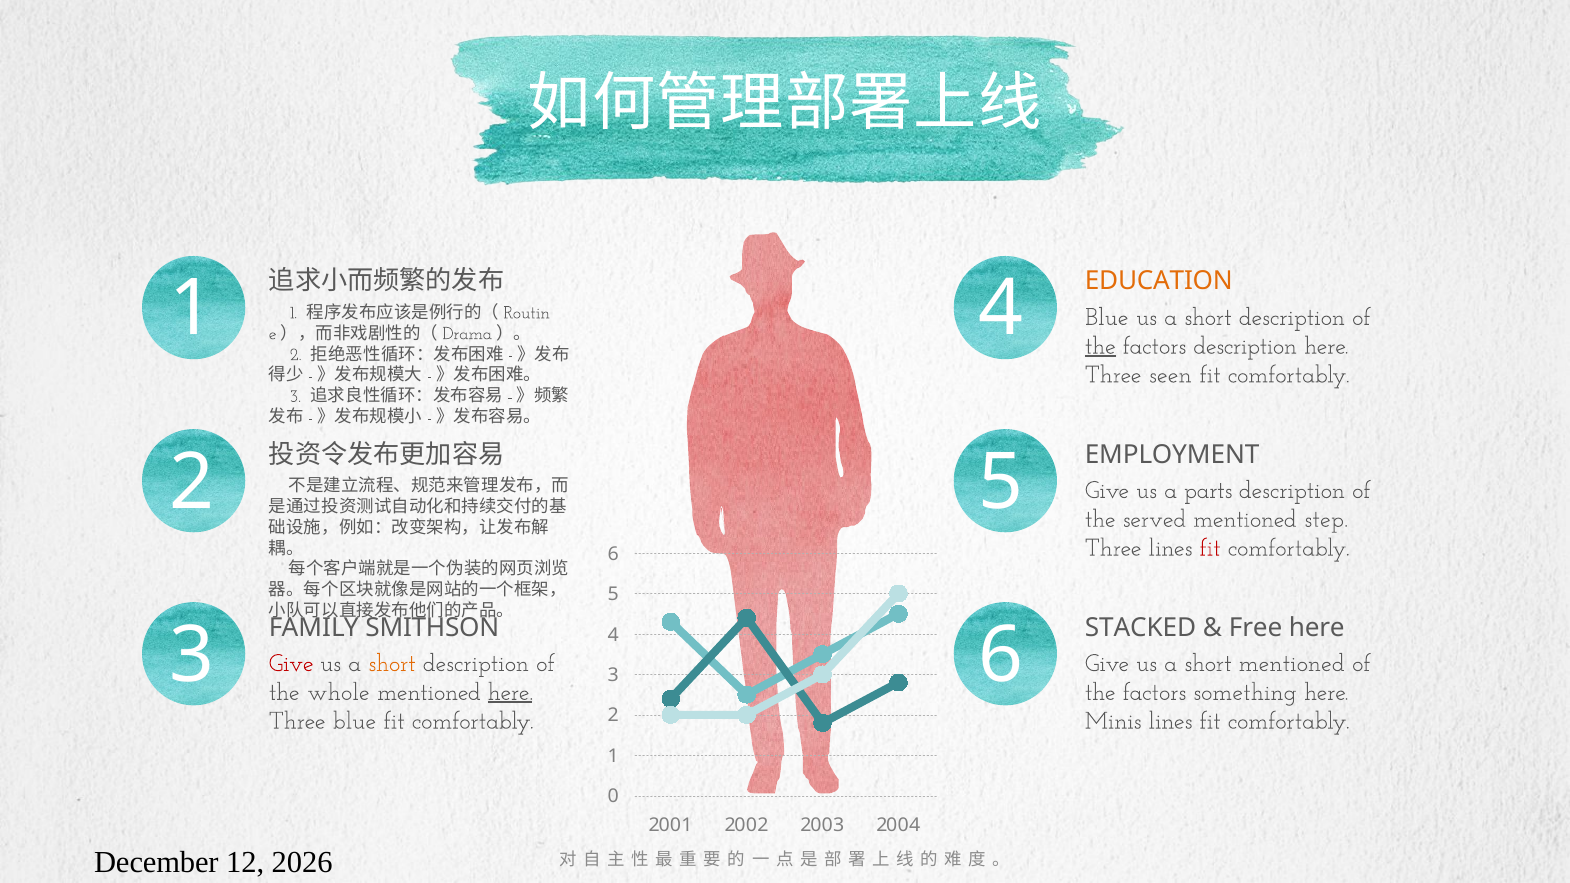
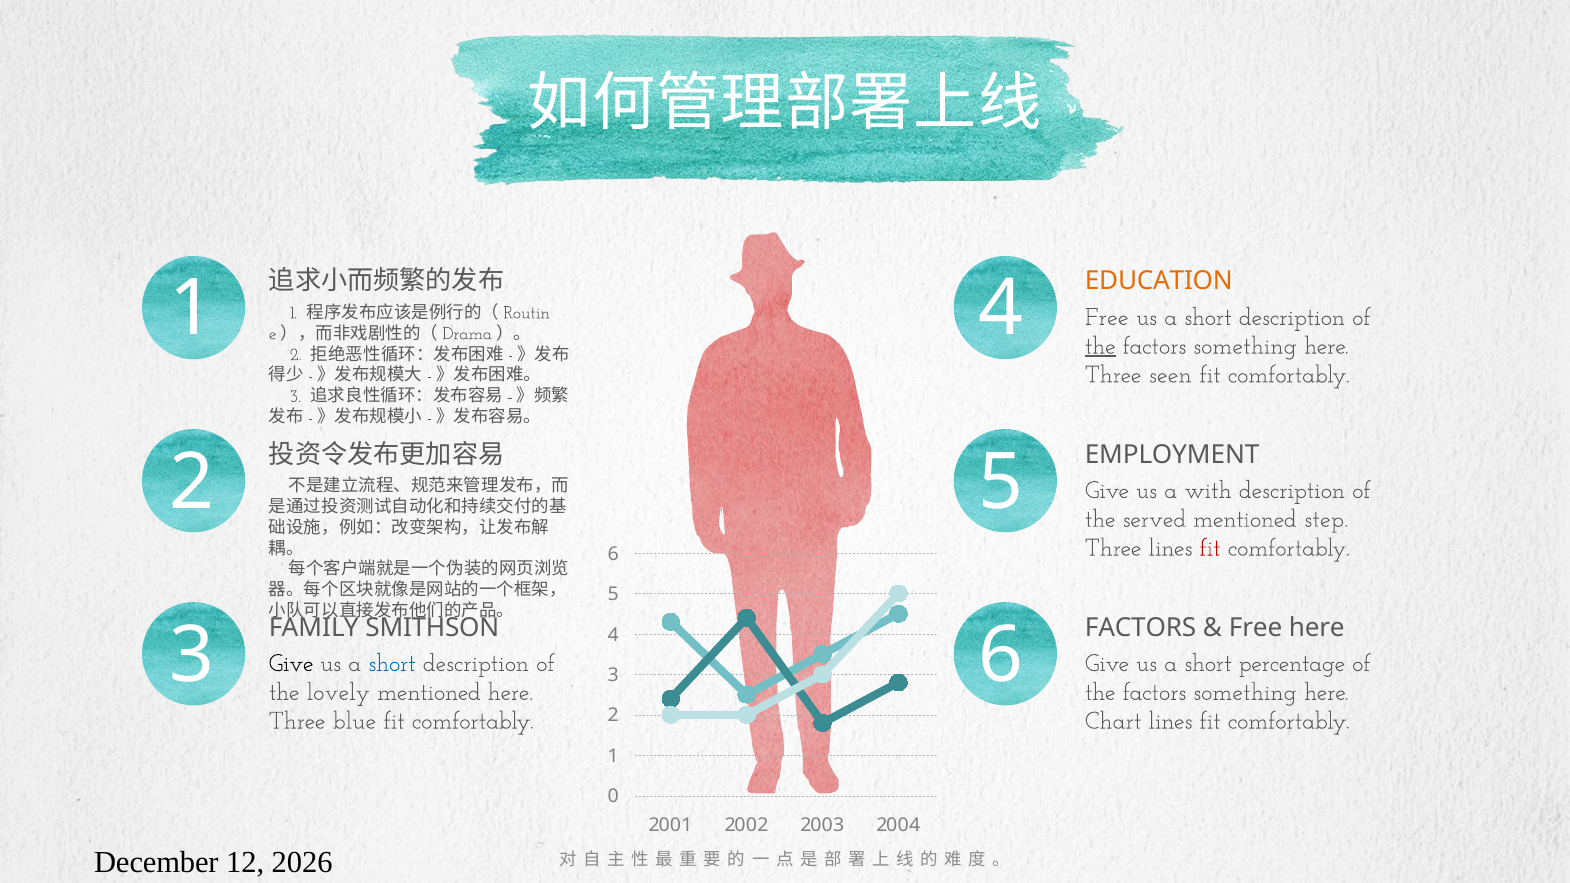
Blue at (1107, 317): Blue -> Free
description at (1245, 346): description -> something
parts: parts -> with
STACKED at (1141, 628): STACKED -> FACTORS
Give at (291, 663) colour: red -> black
short at (392, 663) colour: orange -> blue
short mentioned: mentioned -> percentage
whole: whole -> lovely
here at (510, 692) underline: present -> none
Minis: Minis -> Chart
